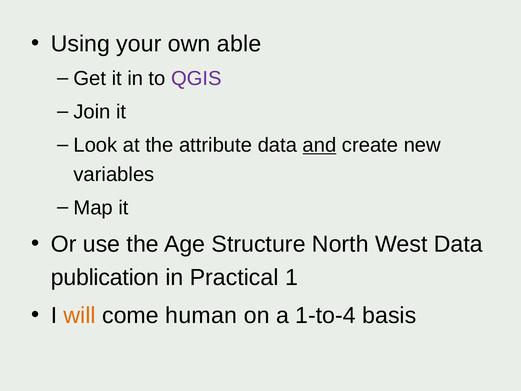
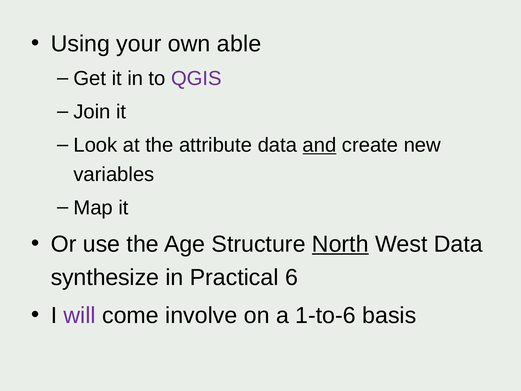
North underline: none -> present
publication: publication -> synthesize
1: 1 -> 6
will colour: orange -> purple
human: human -> involve
1-to-4: 1-to-4 -> 1-to-6
